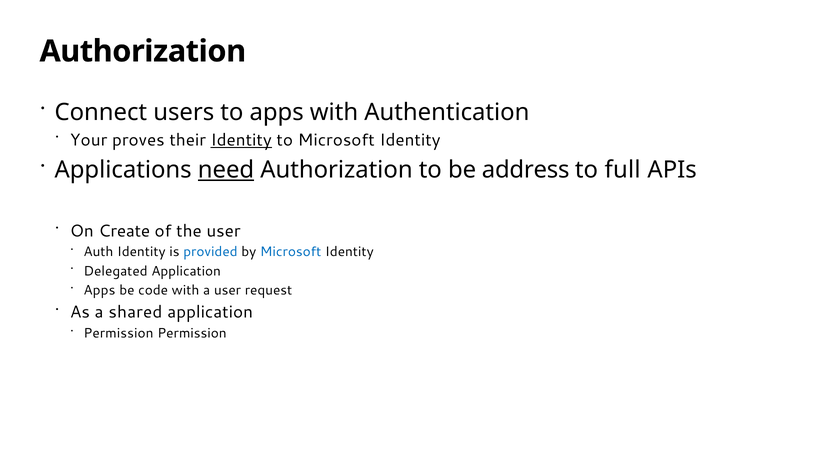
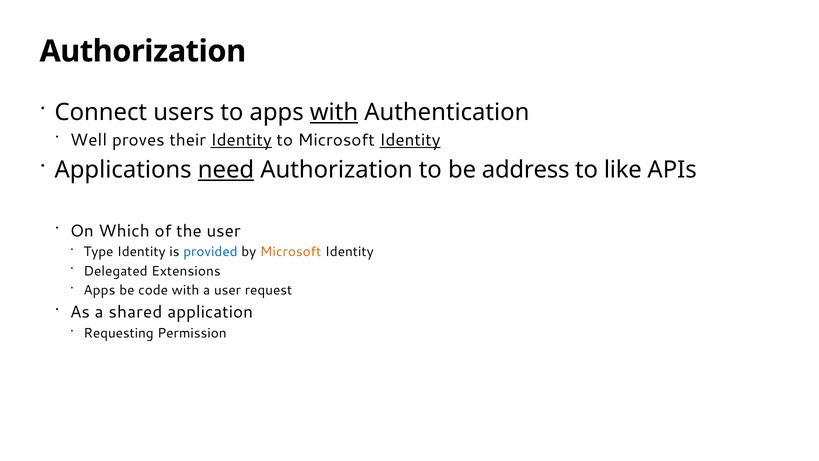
with at (334, 112) underline: none -> present
Your: Your -> Well
Identity at (410, 140) underline: none -> present
full: full -> like
Create: Create -> Which
Auth: Auth -> Type
Microsoft at (291, 252) colour: blue -> orange
Delegated Application: Application -> Extensions
Permission at (118, 333): Permission -> Requesting
